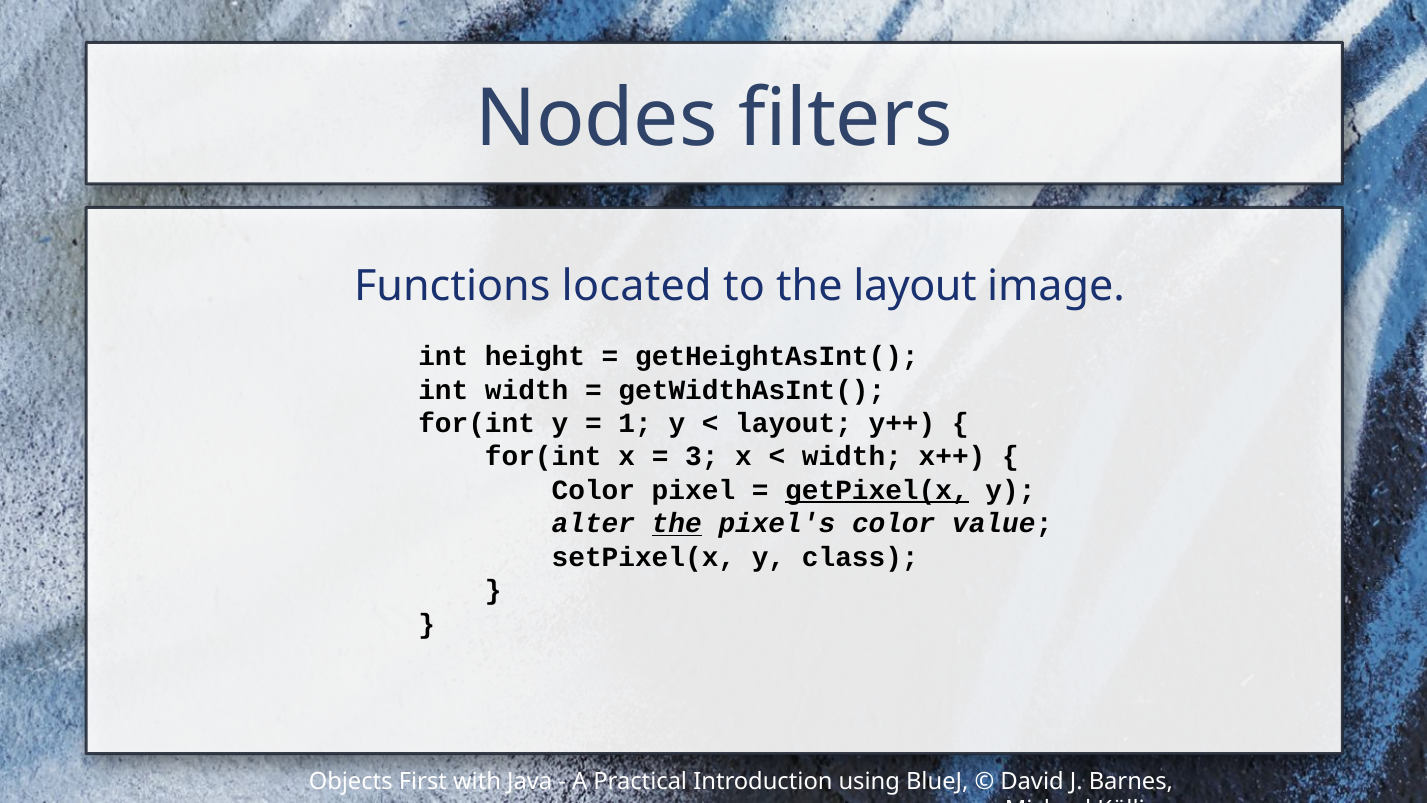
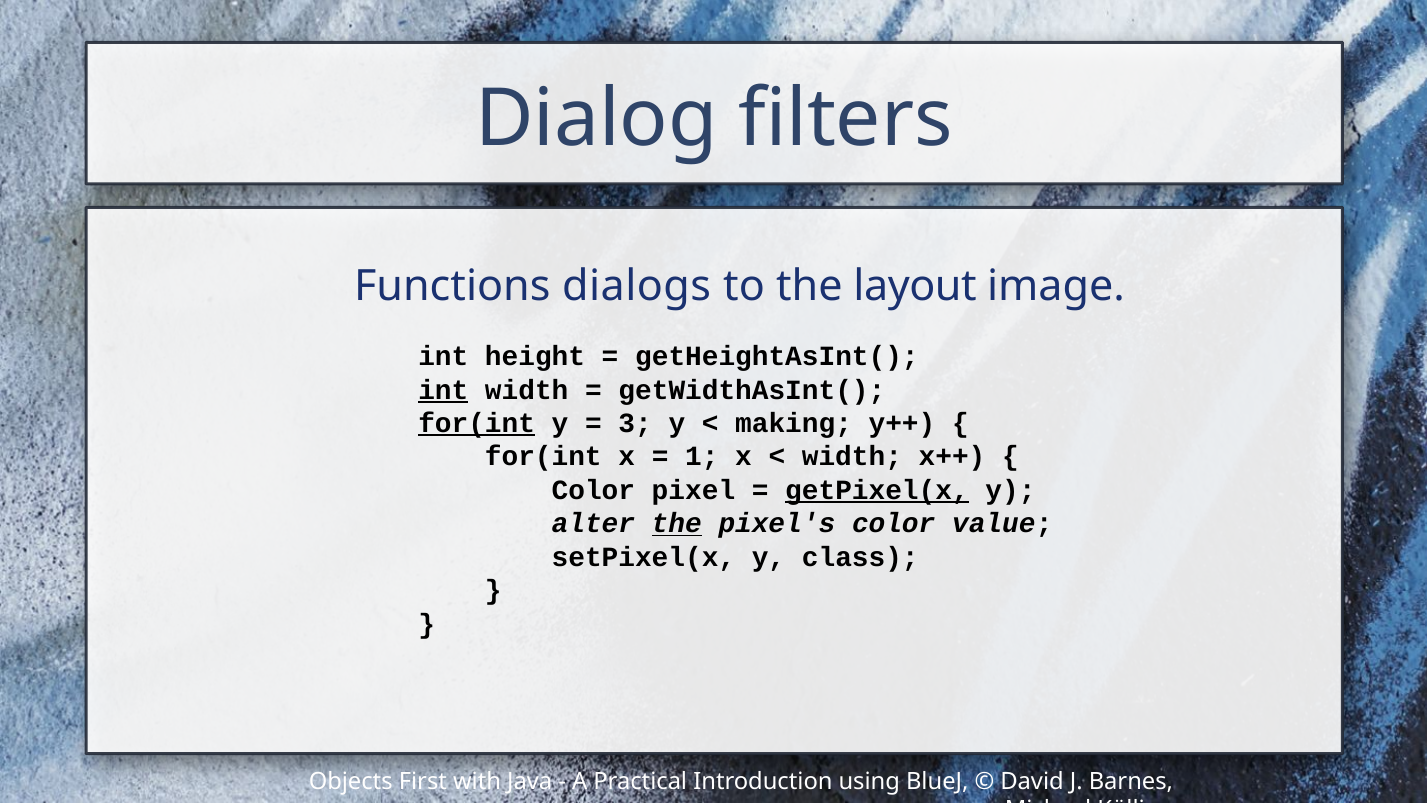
Nodes: Nodes -> Dialog
located: located -> dialogs
int at (443, 390) underline: none -> present
for(int at (477, 423) underline: none -> present
1: 1 -> 3
layout at (794, 423): layout -> making
3: 3 -> 1
